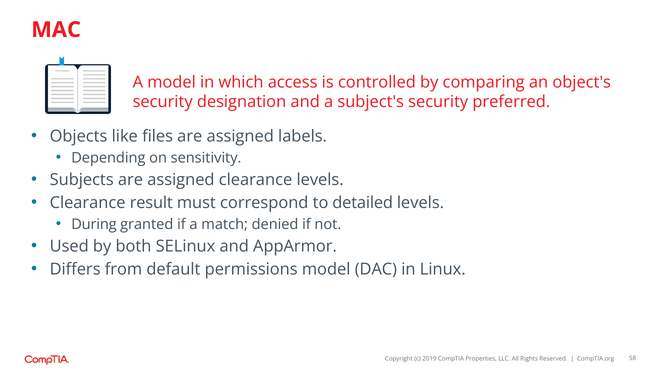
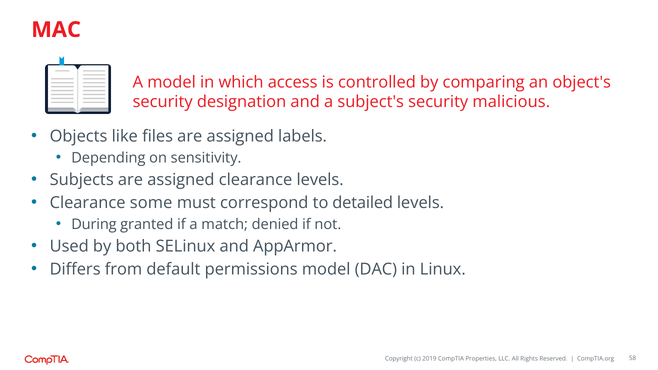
preferred: preferred -> malicious
result: result -> some
